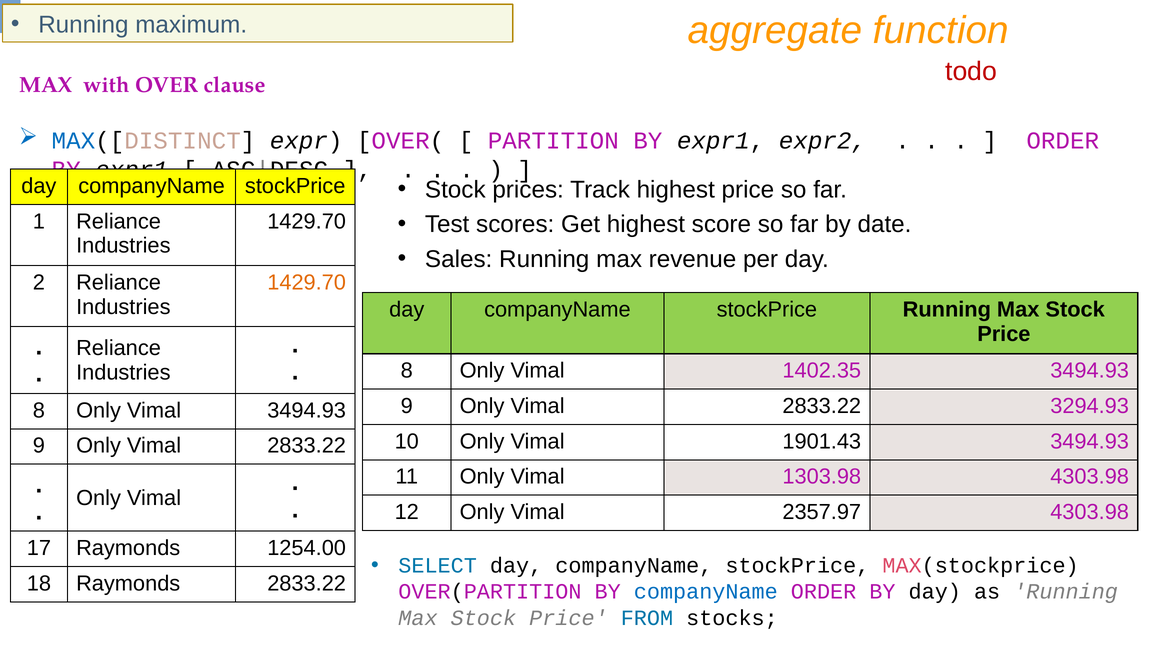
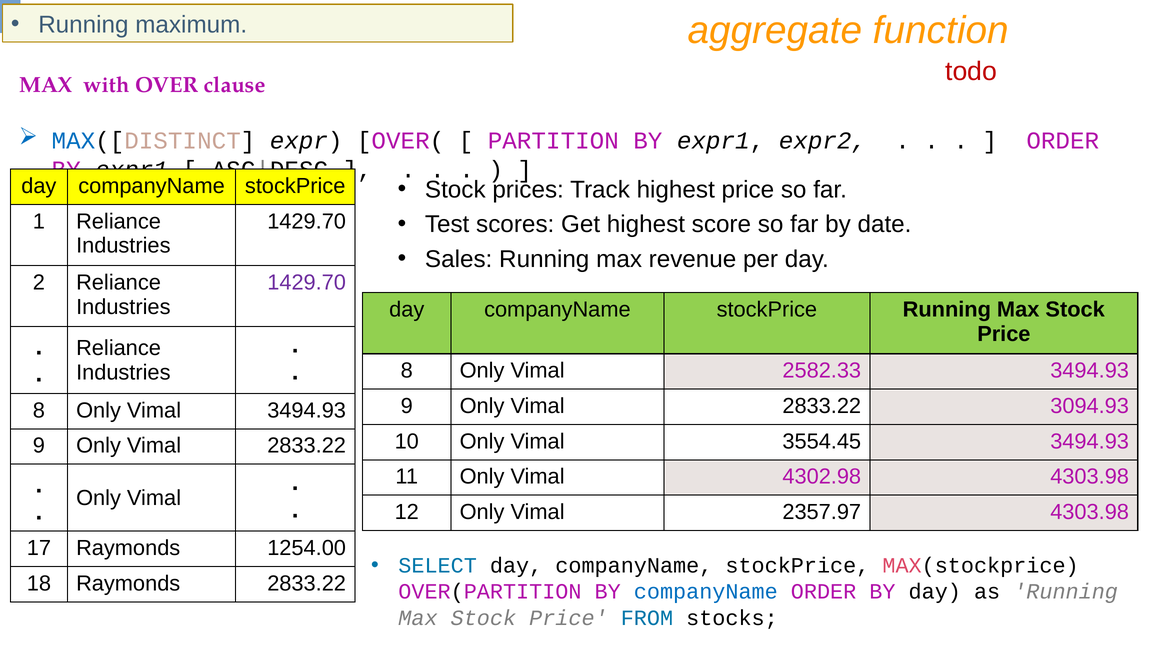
1429.70 at (307, 282) colour: orange -> purple
1402.35: 1402.35 -> 2582.33
3294.93: 3294.93 -> 3094.93
1901.43: 1901.43 -> 3554.45
1303.98: 1303.98 -> 4302.98
